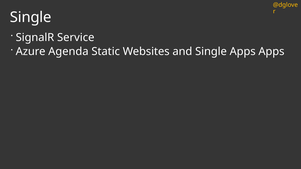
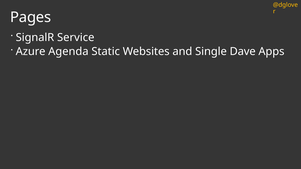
Single at (31, 17): Single -> Pages
Single Apps: Apps -> Dave
